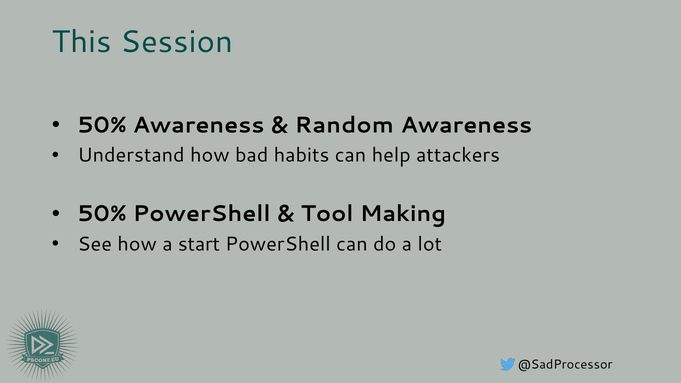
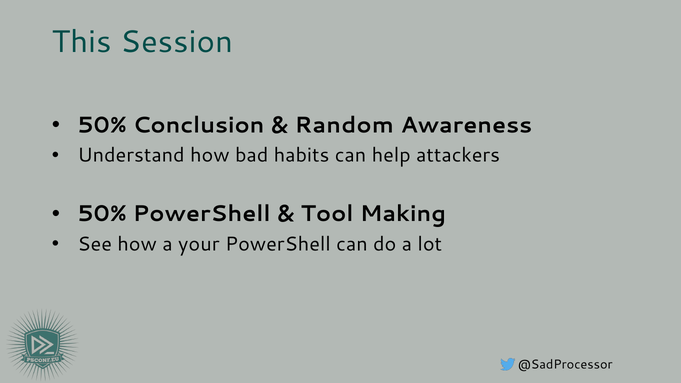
50% Awareness: Awareness -> Conclusion
start: start -> your
